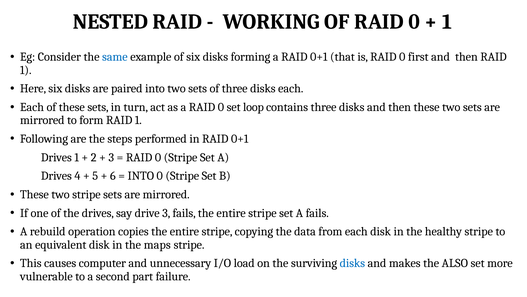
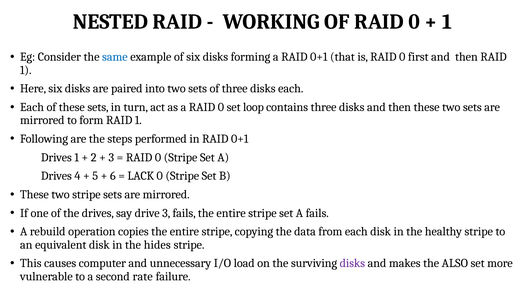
INTO at (141, 176): INTO -> LACK
maps: maps -> hides
disks at (352, 263) colour: blue -> purple
part: part -> rate
